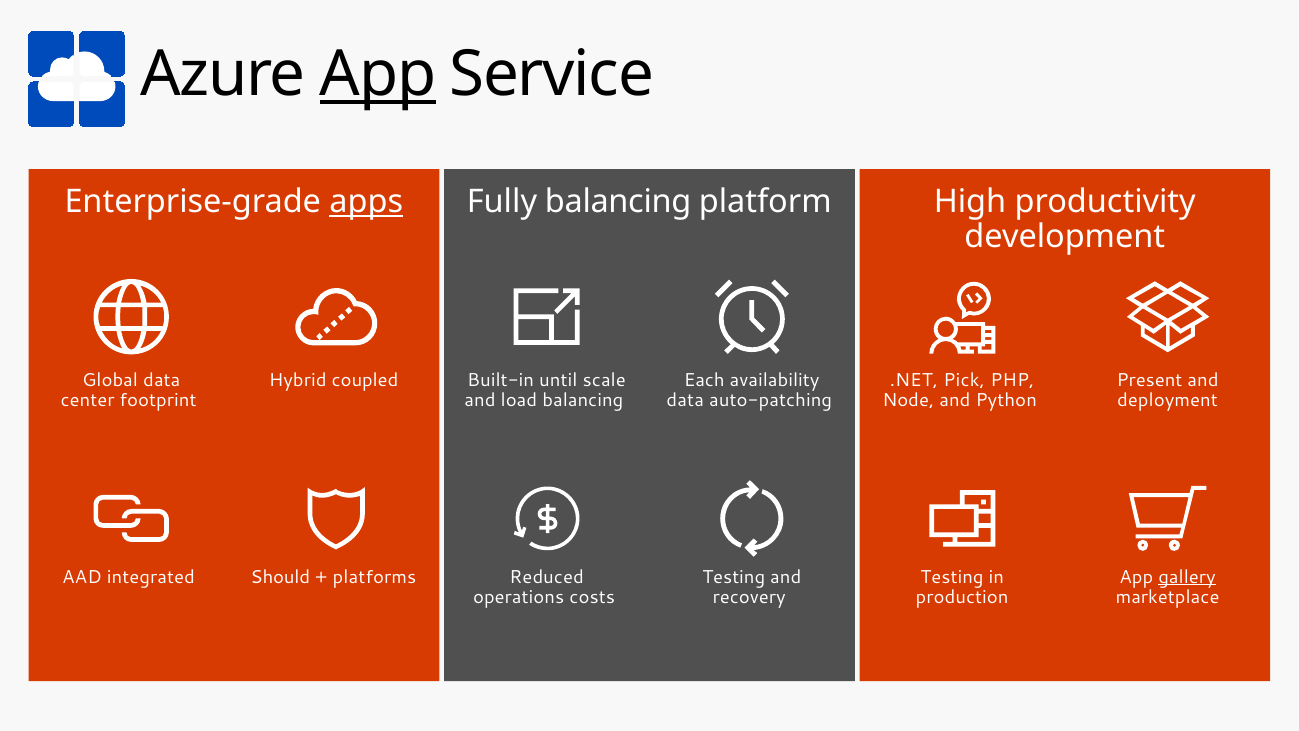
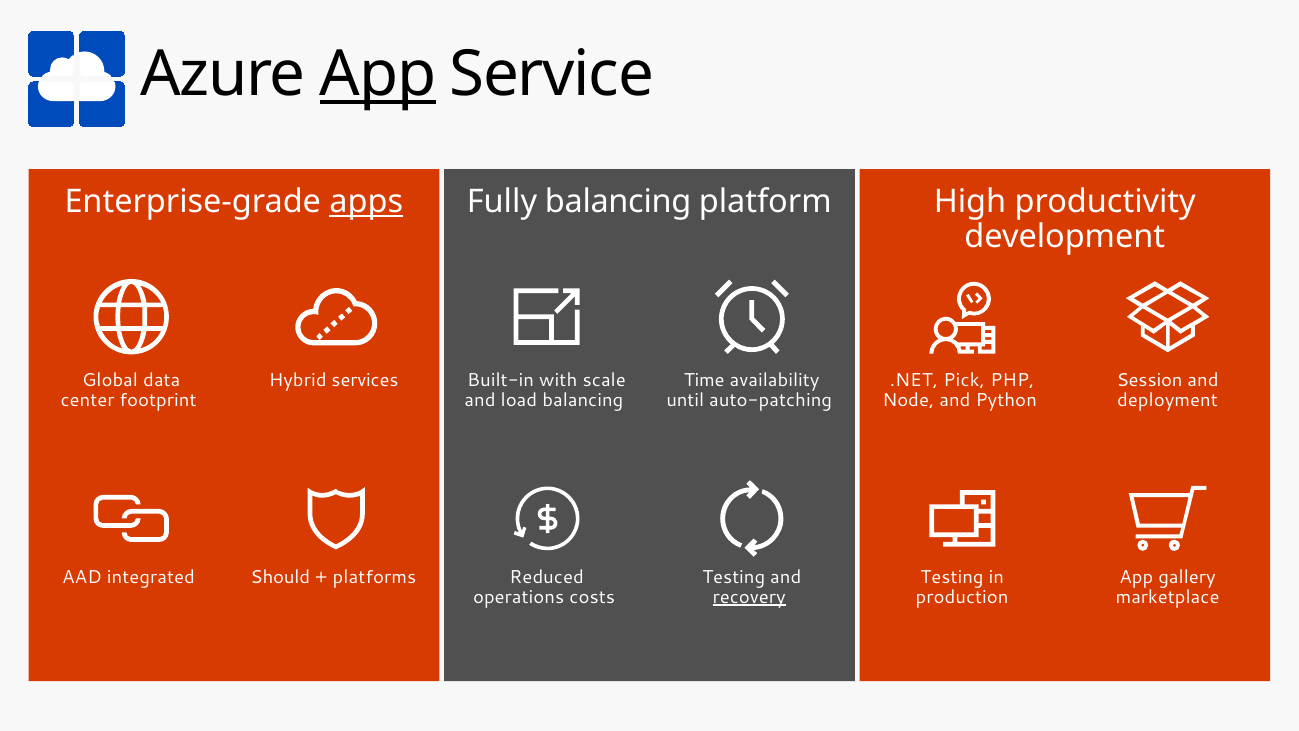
coupled: coupled -> services
until: until -> with
Each: Each -> Time
Present: Present -> Session
data at (685, 400): data -> until
gallery underline: present -> none
recovery underline: none -> present
